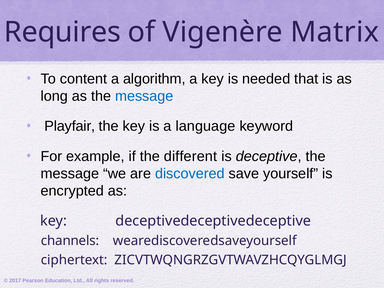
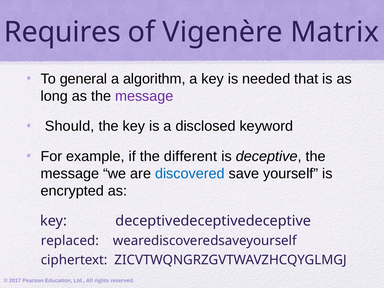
content: content -> general
message at (144, 96) colour: blue -> purple
Playfair: Playfair -> Should
language: language -> disclosed
channels: channels -> replaced
